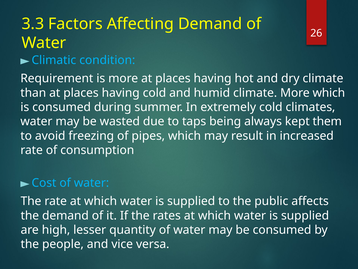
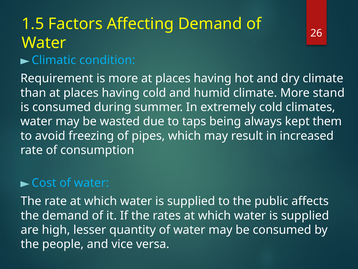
3.3: 3.3 -> 1.5
More which: which -> stand
